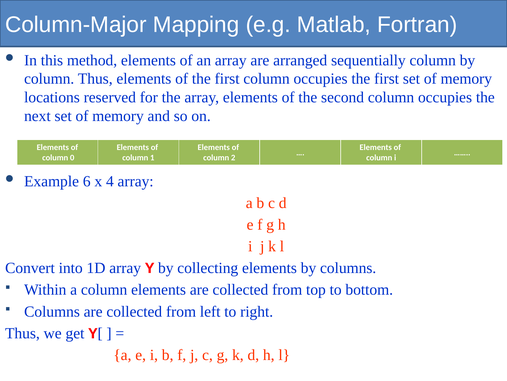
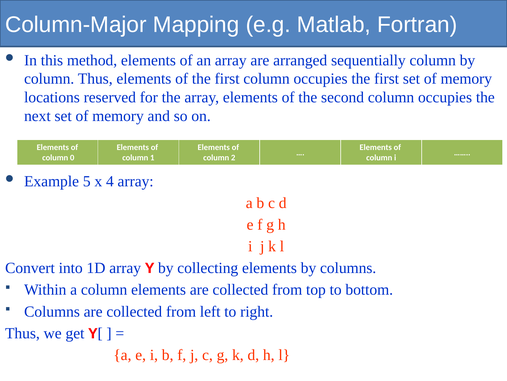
6: 6 -> 5
